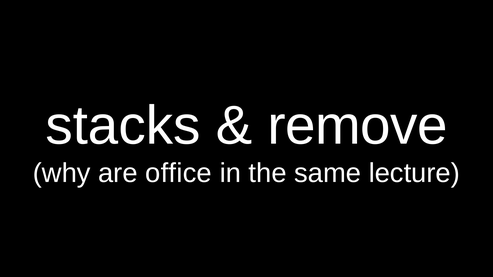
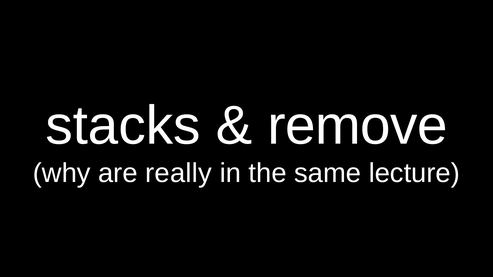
office: office -> really
